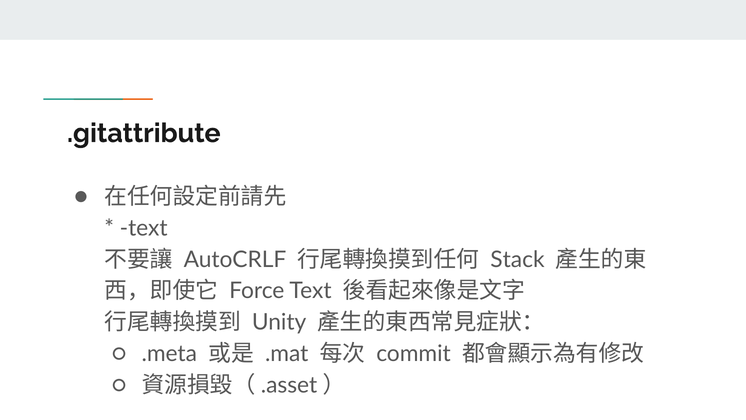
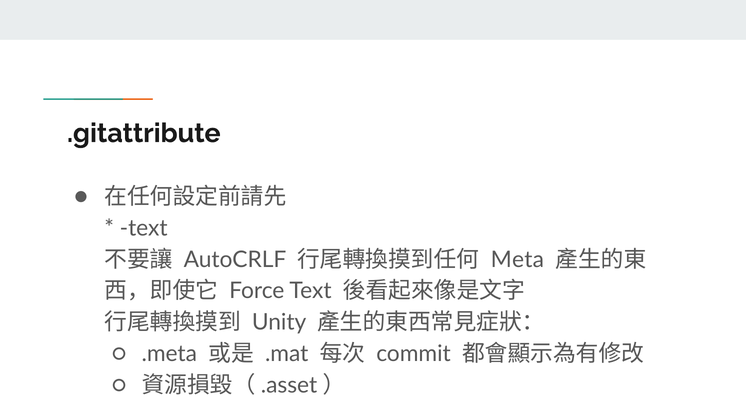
Stack: Stack -> Meta
